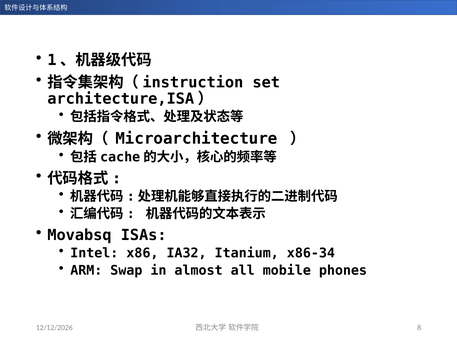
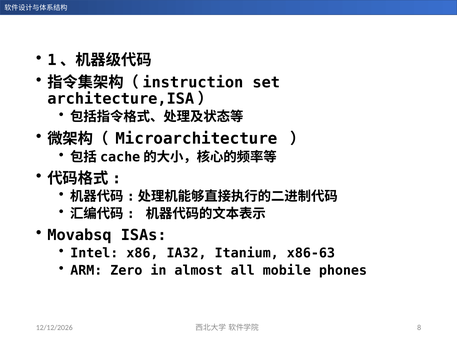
x86-34: x86-34 -> x86-63
Swap: Swap -> Zero
